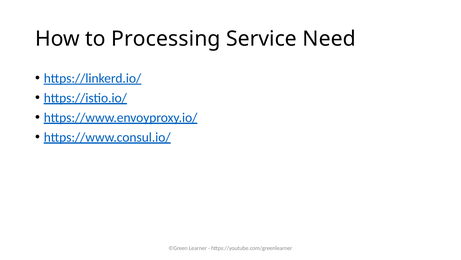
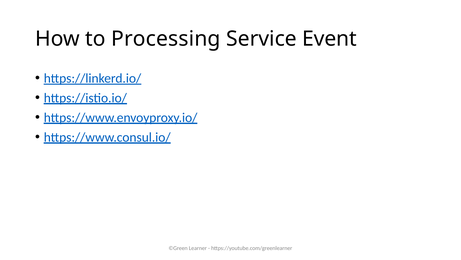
Need: Need -> Event
